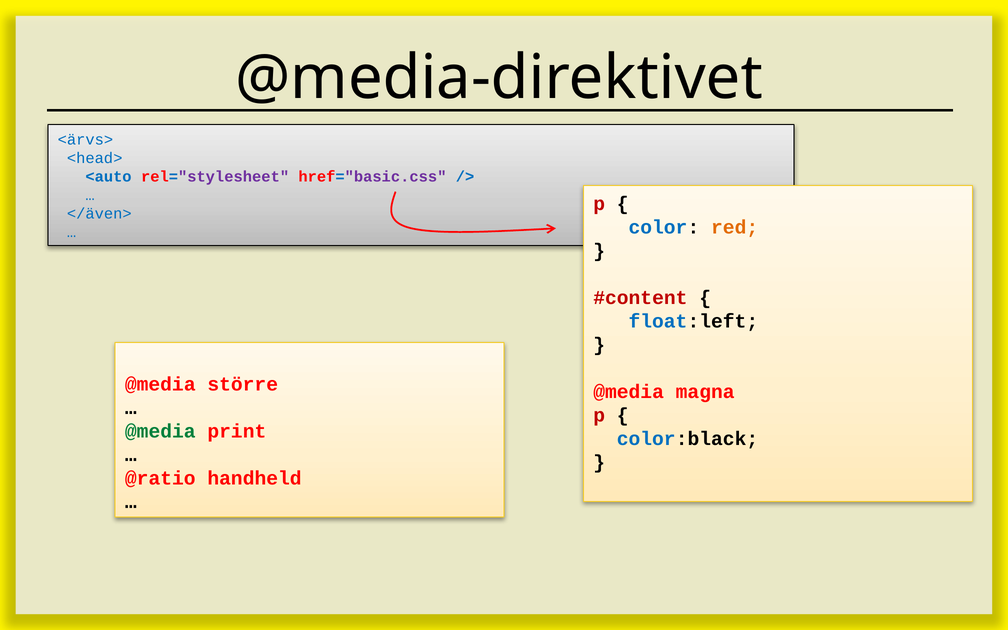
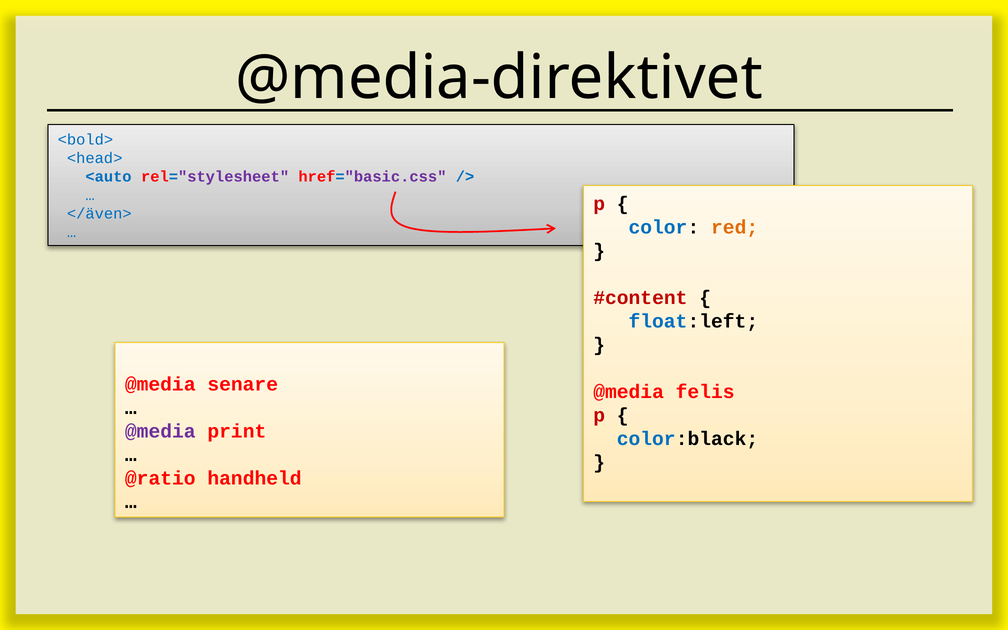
<ärvs>: <ärvs> -> <bold>
större: större -> senare
magna: magna -> felis
@media at (160, 431) colour: green -> purple
